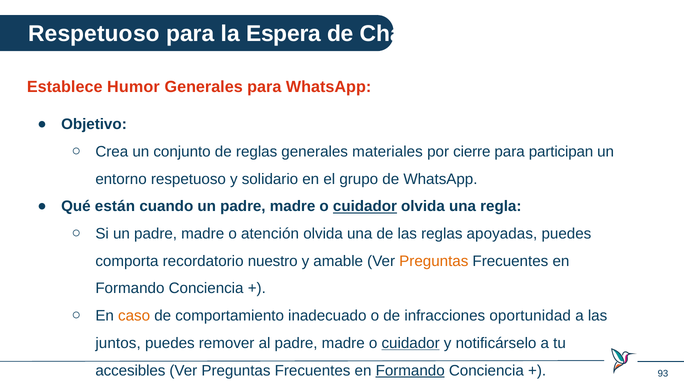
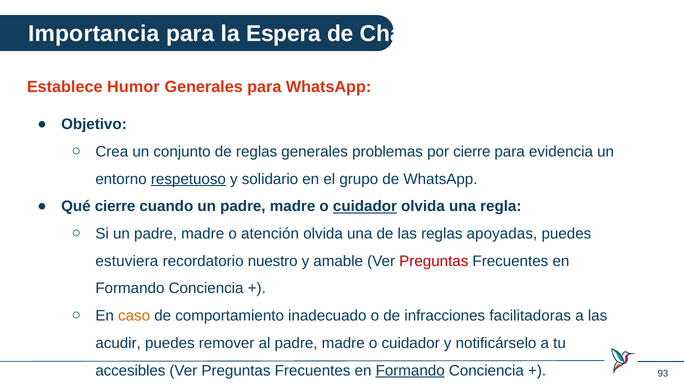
Respetuoso at (94, 33): Respetuoso -> Importancia
materiales: materiales -> problemas
participan: participan -> evidencia
respetuoso at (188, 179) underline: none -> present
Qué están: están -> cierre
comporta: comporta -> estuviera
Preguntas at (434, 261) colour: orange -> red
oportunidad: oportunidad -> facilitadoras
juntos: juntos -> acudir
cuidador at (411, 343) underline: present -> none
